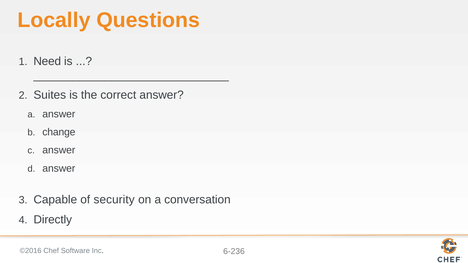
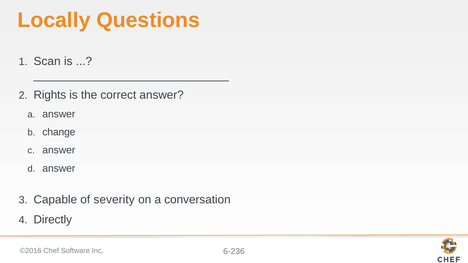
Need: Need -> Scan
Suites: Suites -> Rights
security: security -> severity
